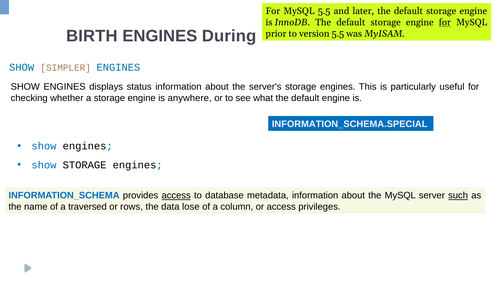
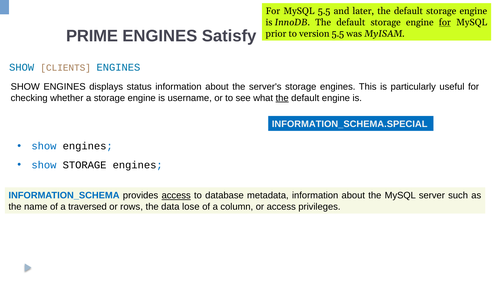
BIRTH: BIRTH -> PRIME
During: During -> Satisfy
SIMPLER: SIMPLER -> CLIENTS
anywhere: anywhere -> username
the at (282, 98) underline: none -> present
such underline: present -> none
